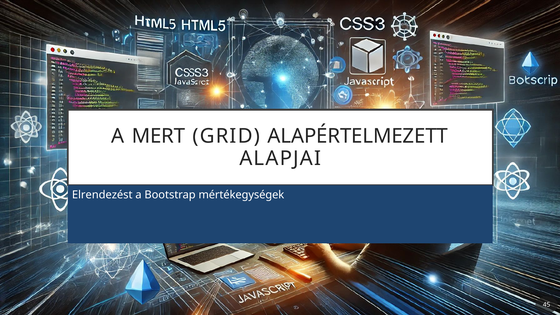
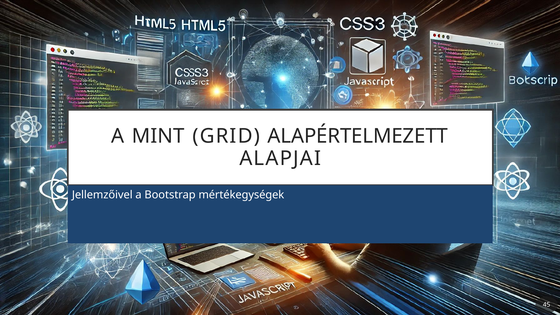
MERT: MERT -> MINT
Elrendezést: Elrendezést -> Jellemzőivel
